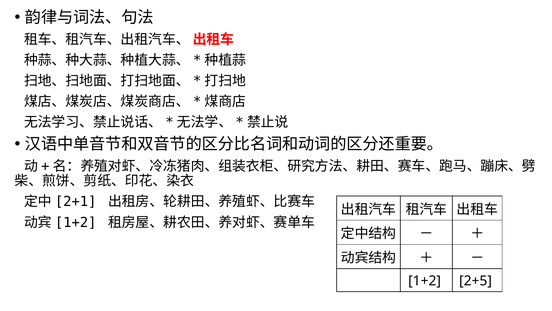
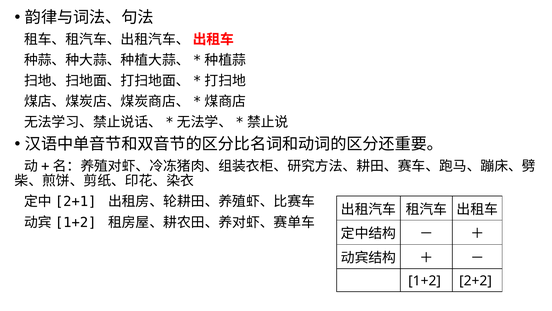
2+5: 2+5 -> 2+2
